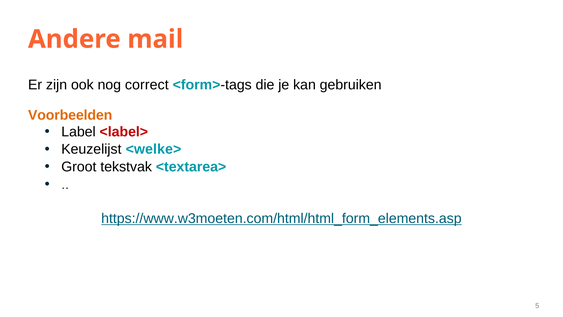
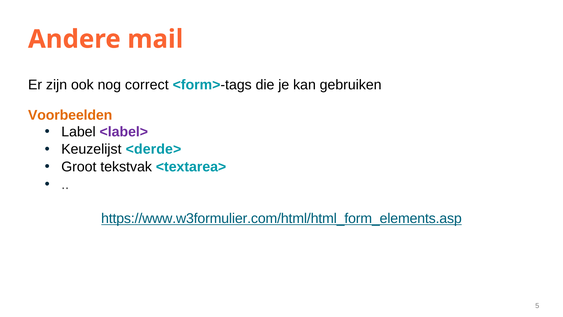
<label> colour: red -> purple
<welke>: <welke> -> <derde>
https://www.w3moeten.com/html/html_form_elements.asp: https://www.w3moeten.com/html/html_form_elements.asp -> https://www.w3formulier.com/html/html_form_elements.asp
